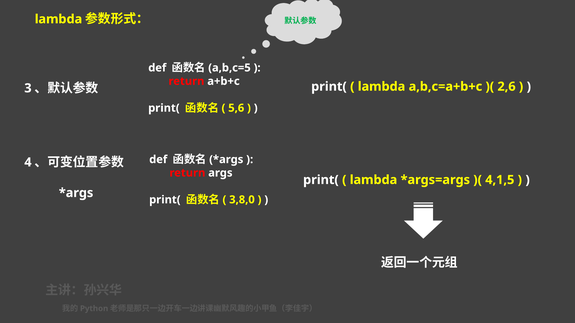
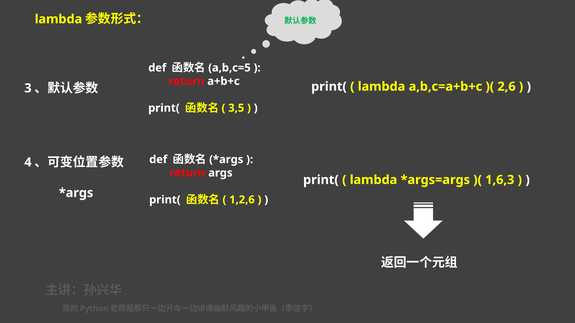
5,6: 5,6 -> 3,5
4,1,5: 4,1,5 -> 1,6,3
3,8,0: 3,8,0 -> 1,2,6
